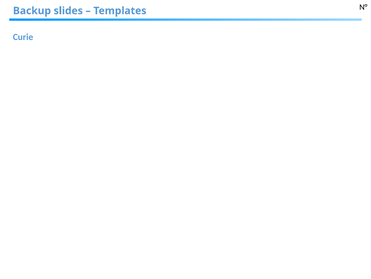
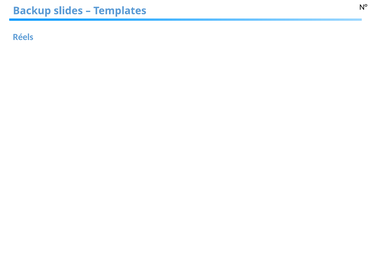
Curie: Curie -> Réels
